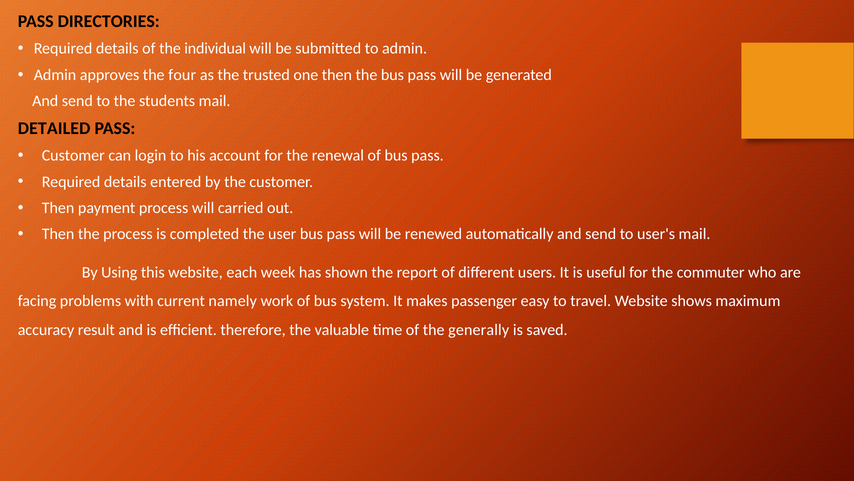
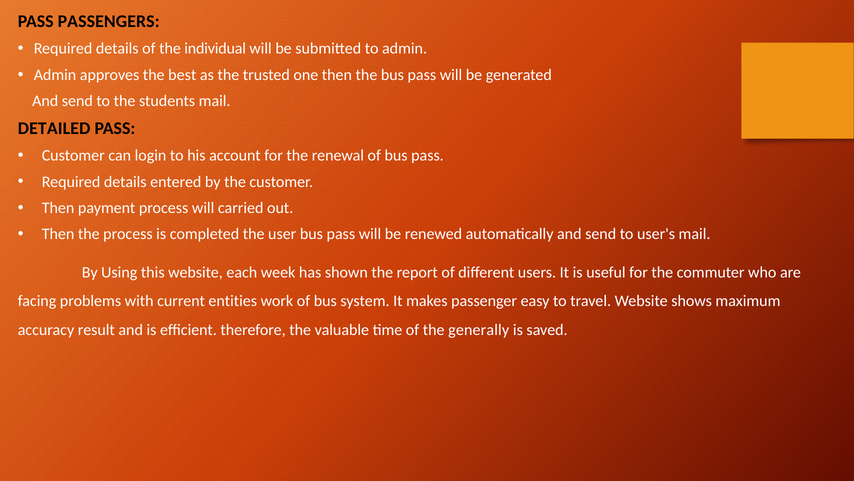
DIRECTORIES: DIRECTORIES -> PASSENGERS
four: four -> best
namely: namely -> entities
